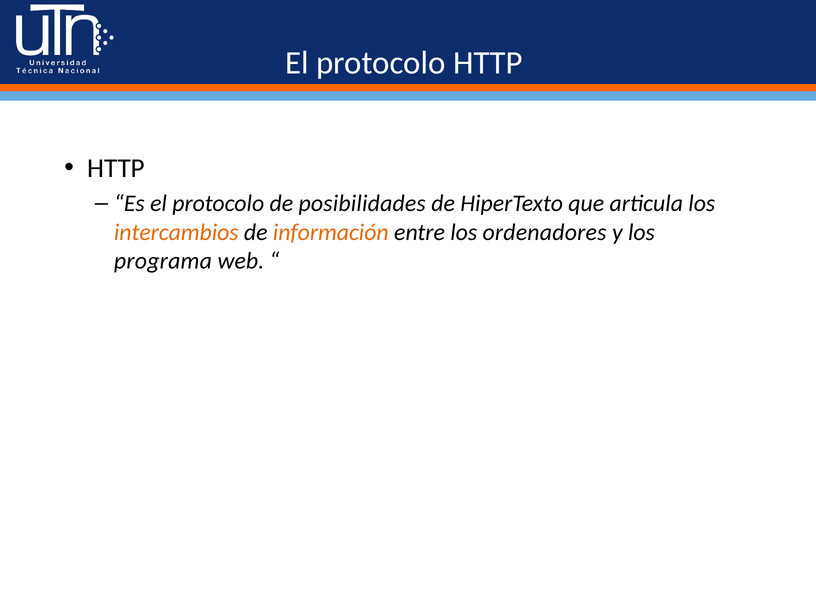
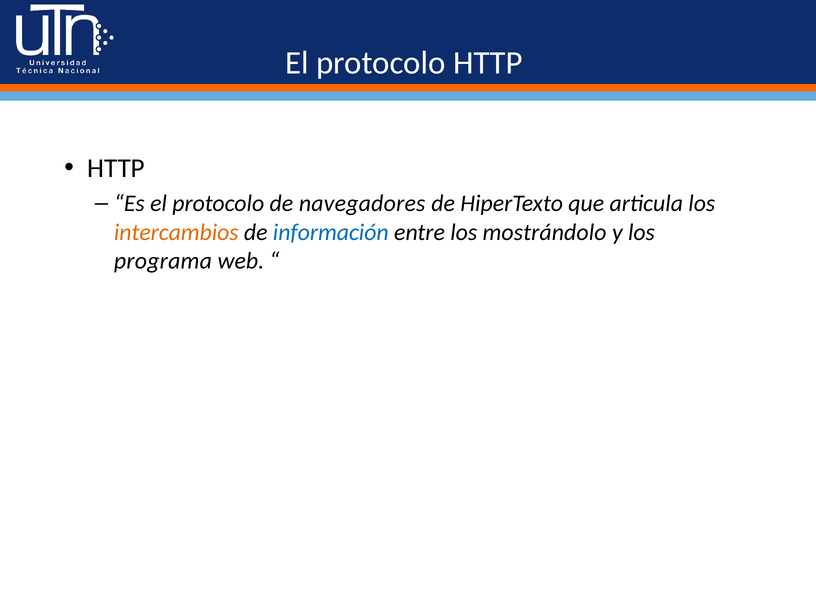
posibilidades: posibilidades -> navegadores
información colour: orange -> blue
ordenadores: ordenadores -> mostrándolo
